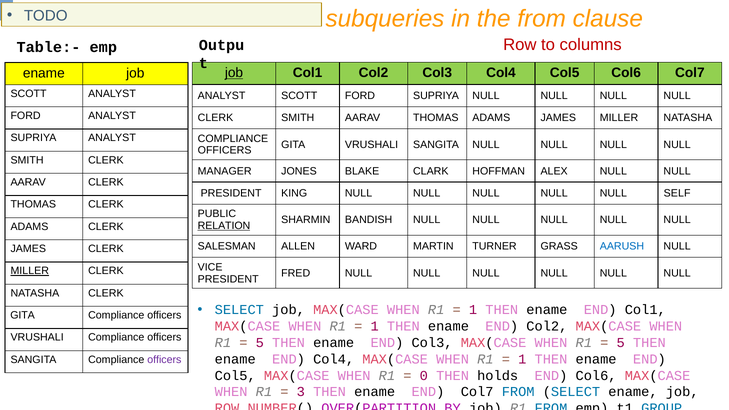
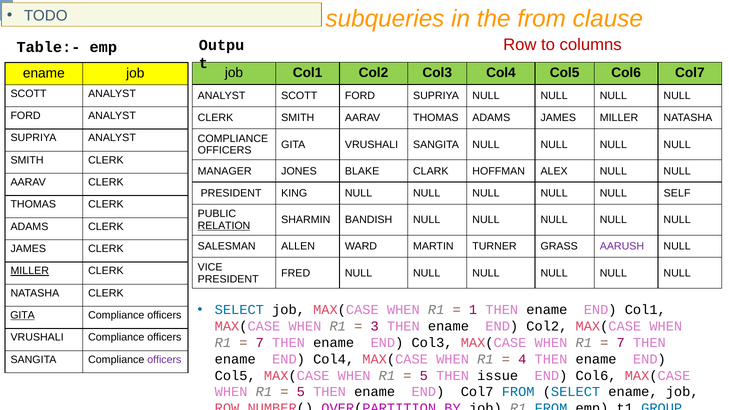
job at (234, 73) underline: present -> none
AARUSH colour: blue -> purple
GITA at (23, 315) underline: none -> present
1 at (375, 326): 1 -> 3
5 at (260, 343): 5 -> 7
5 at (621, 343): 5 -> 7
1 at (522, 359): 1 -> 4
0 at (424, 376): 0 -> 5
holds: holds -> issue
3 at (301, 392): 3 -> 5
